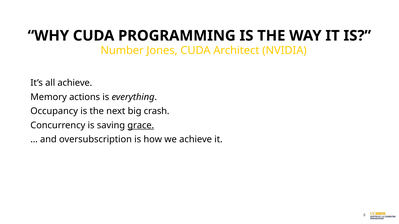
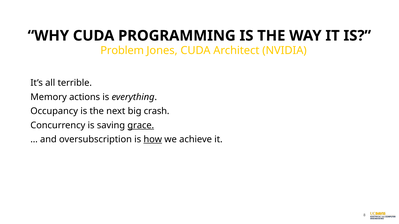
Number: Number -> Problem
all achieve: achieve -> terrible
how underline: none -> present
